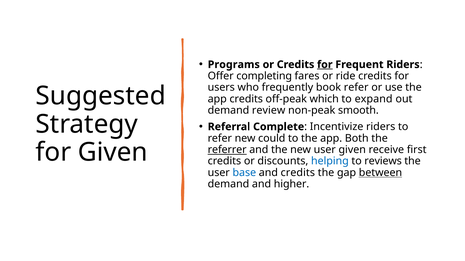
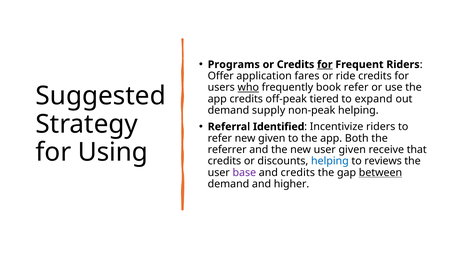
completing: completing -> application
who underline: none -> present
which: which -> tiered
review: review -> supply
non-peak smooth: smooth -> helping
Complete: Complete -> Identified
new could: could -> given
for Given: Given -> Using
referrer underline: present -> none
first: first -> that
base colour: blue -> purple
